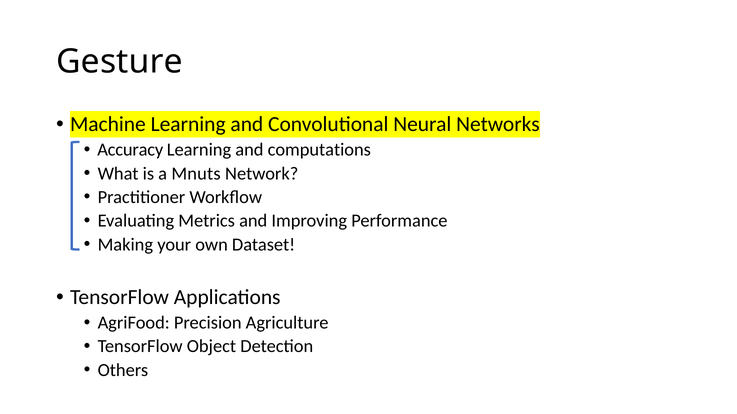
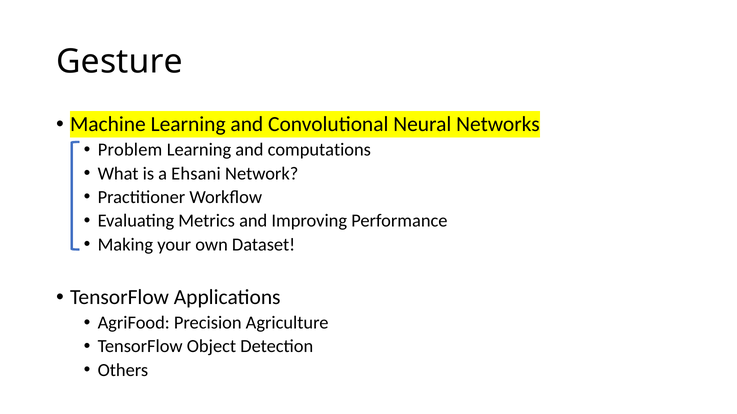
Accuracy: Accuracy -> Problem
Mnuts: Mnuts -> Ehsani
